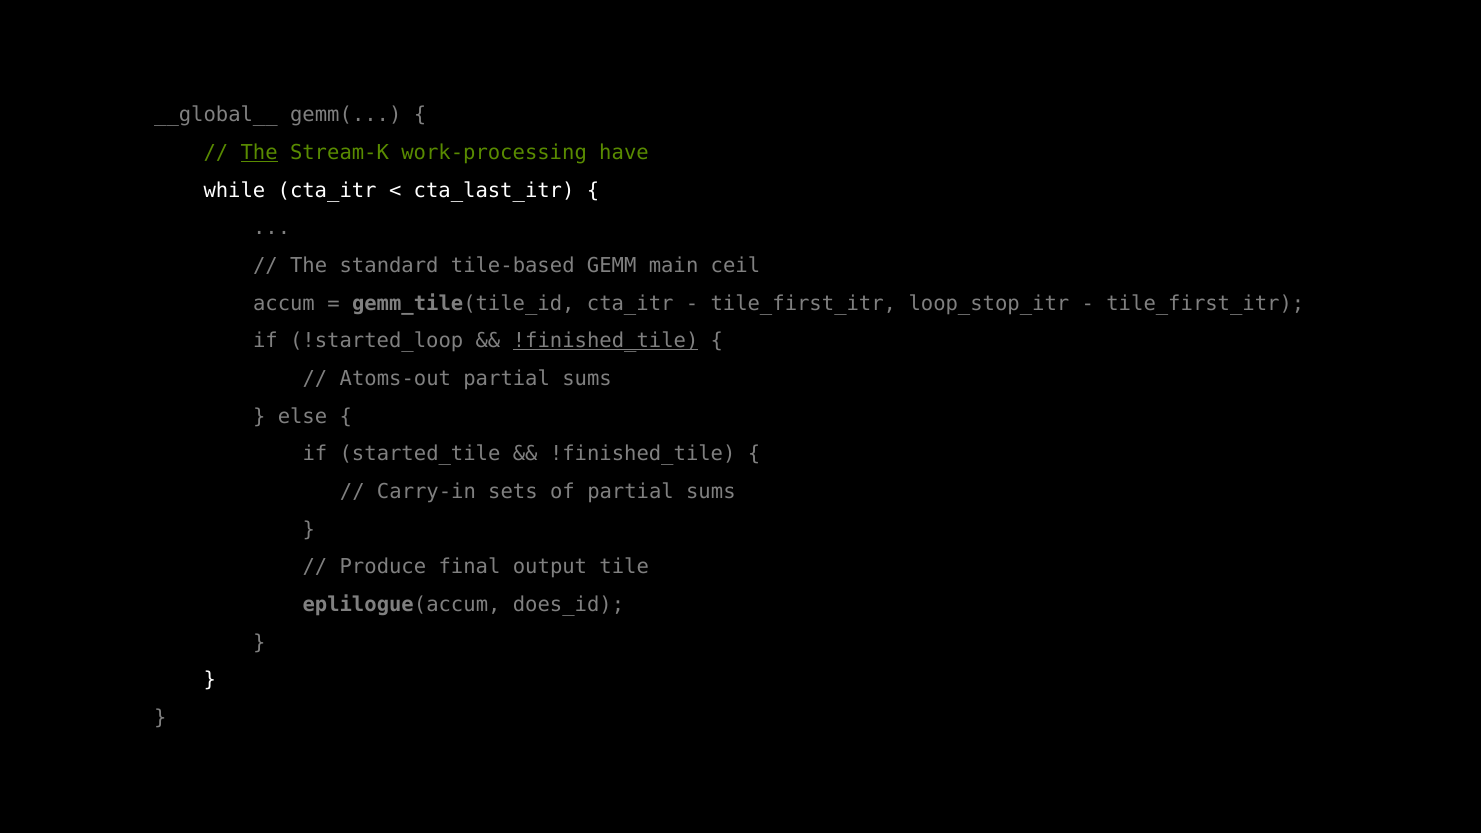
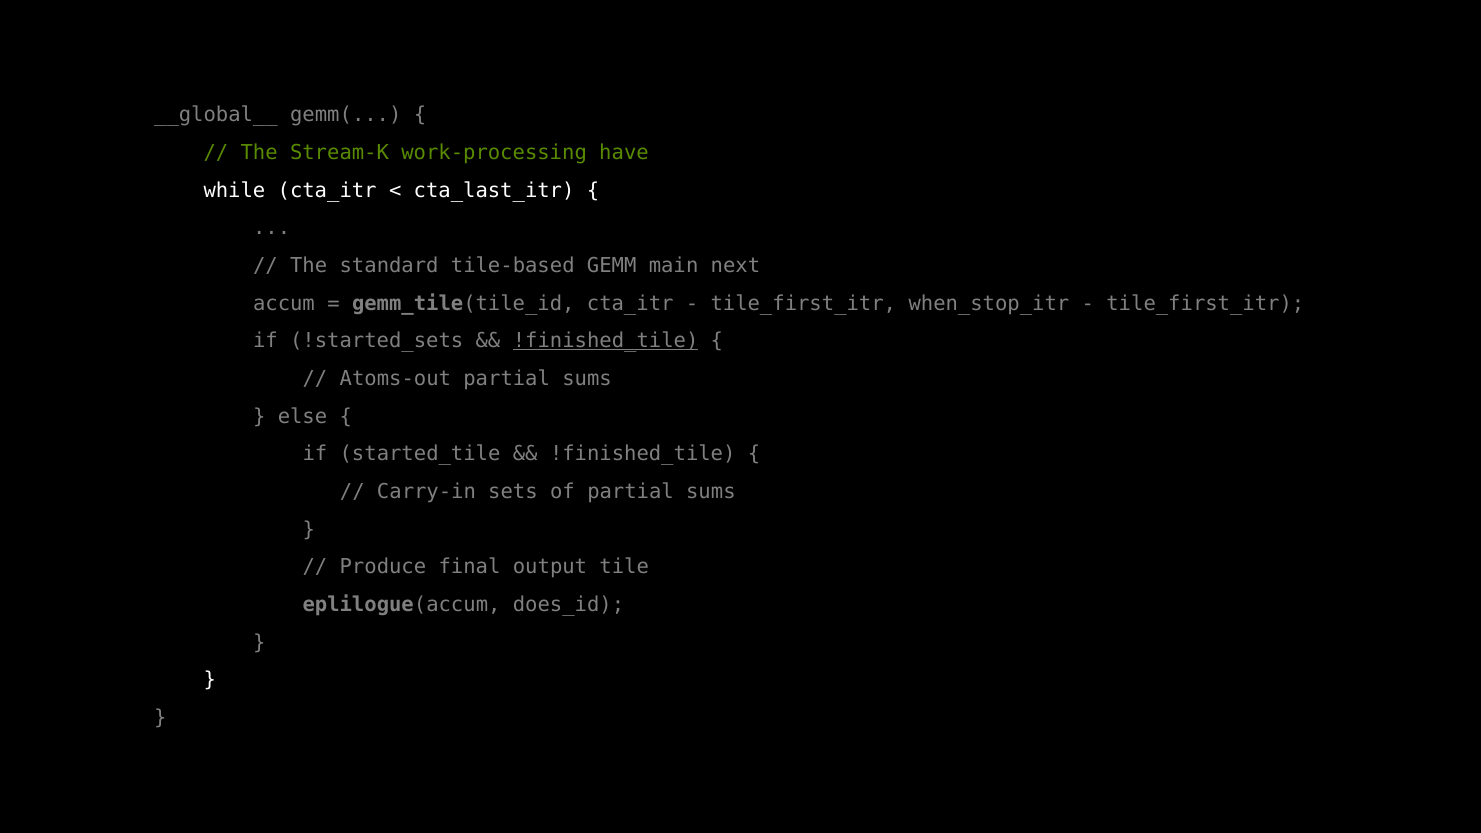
The at (259, 153) underline: present -> none
ceil: ceil -> next
loop_stop_itr: loop_stop_itr -> when_stop_itr
!started_loop: !started_loop -> !started_sets
